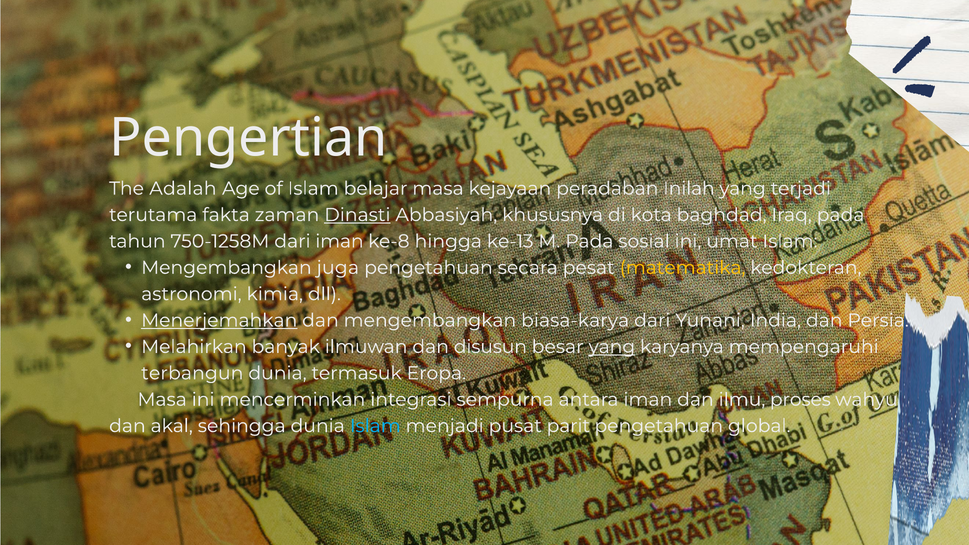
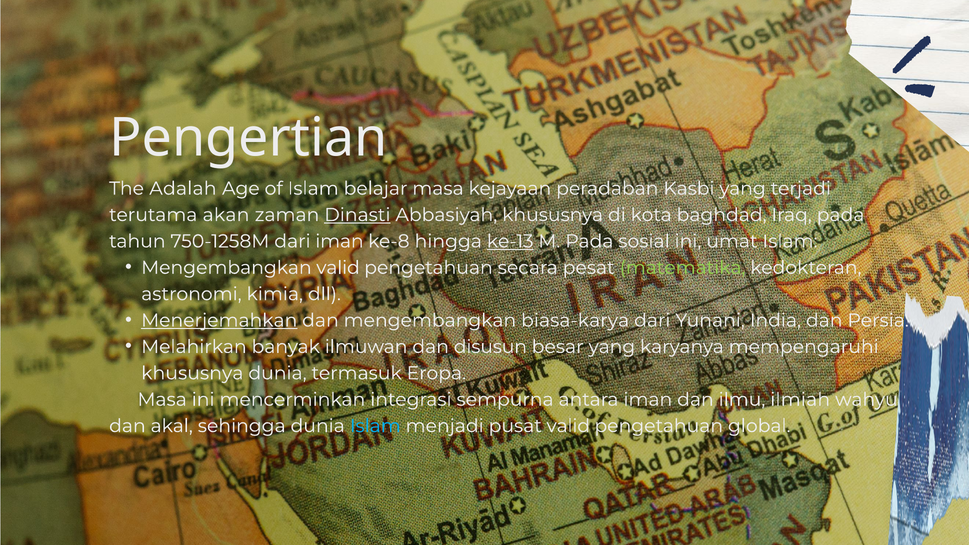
Inilah: Inilah -> Kasbi
fakta: fakta -> akan
ke-13 underline: none -> present
Mengembangkan juga: juga -> valid
matematika colour: yellow -> light green
yang at (612, 347) underline: present -> none
terbangun at (192, 373): terbangun -> khususnya
proses: proses -> ilmiah
pusat parit: parit -> valid
